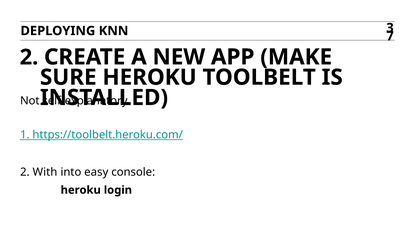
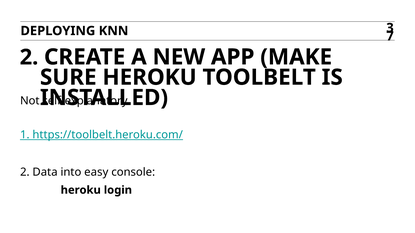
With: With -> Data
